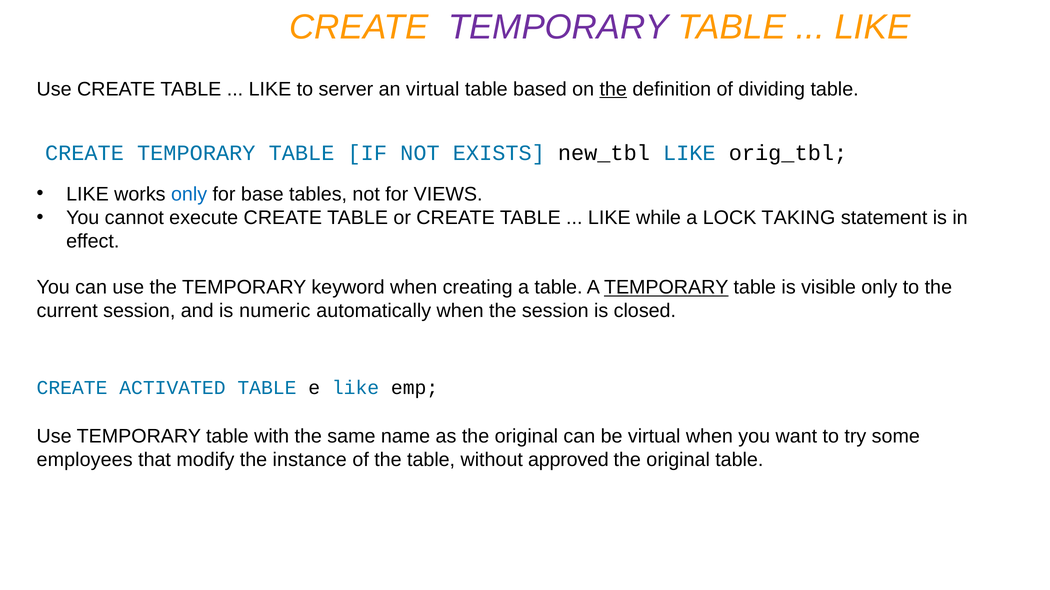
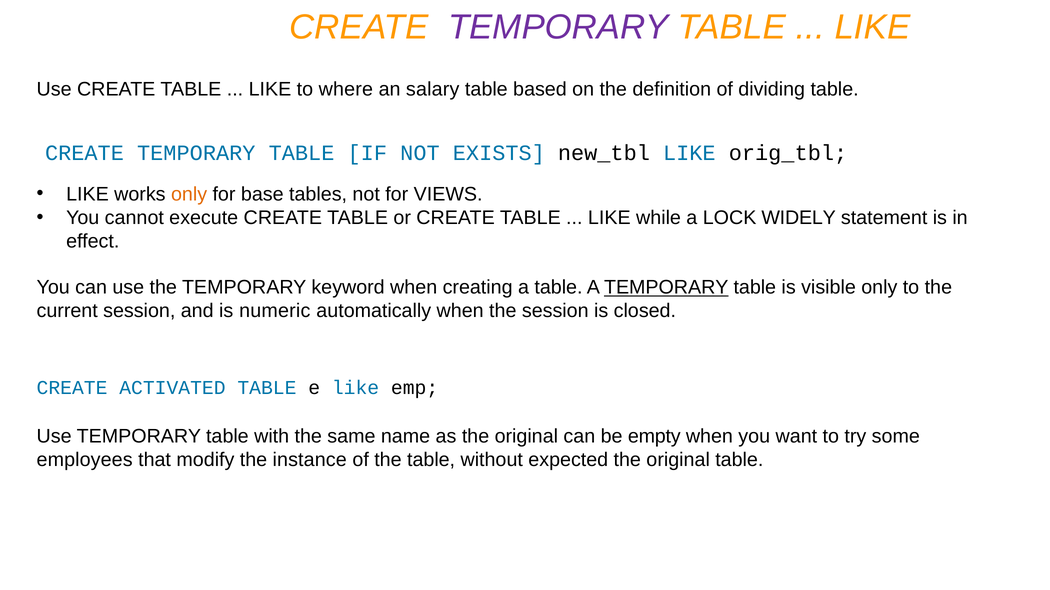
server: server -> where
an virtual: virtual -> salary
the at (613, 89) underline: present -> none
only at (189, 194) colour: blue -> orange
TAKING: TAKING -> WIDELY
be virtual: virtual -> empty
approved: approved -> expected
